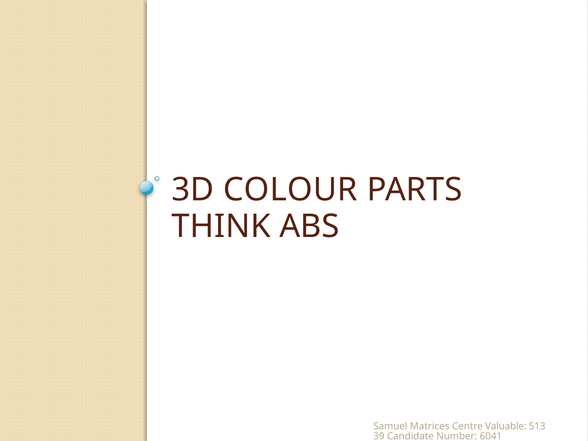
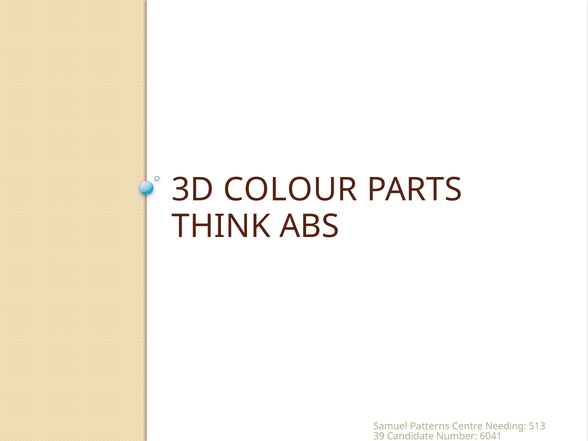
Matrices: Matrices -> Patterns
Valuable: Valuable -> Needing
